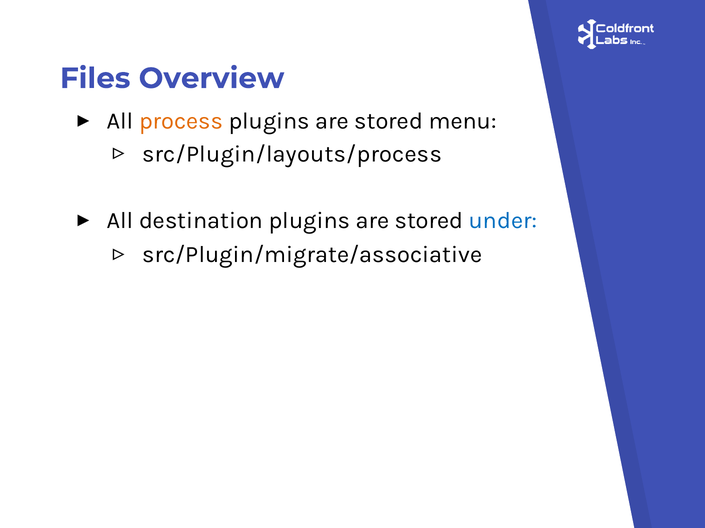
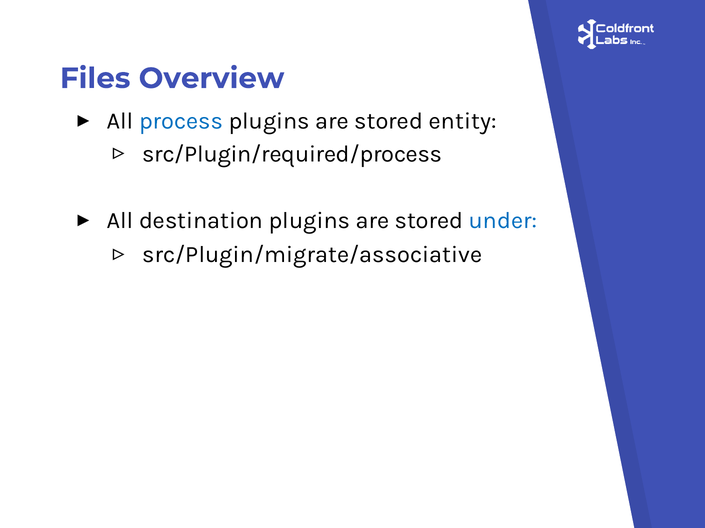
process colour: orange -> blue
menu: menu -> entity
src/Plugin/layouts/process: src/Plugin/layouts/process -> src/Plugin/required/process
